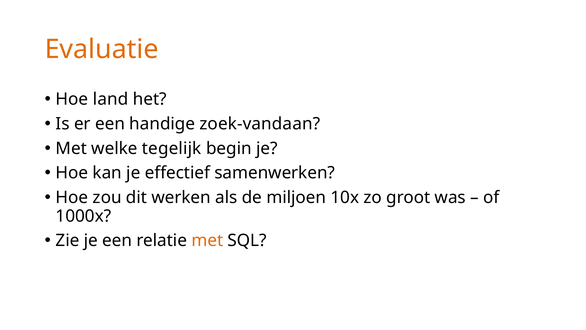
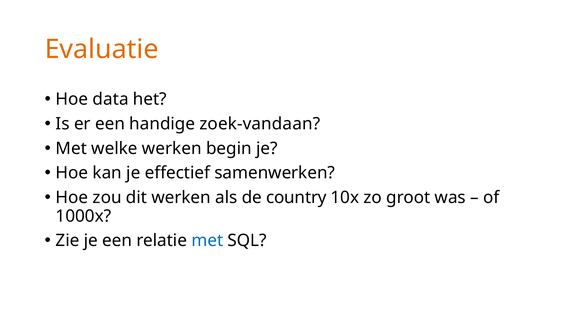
land: land -> data
welke tegelijk: tegelijk -> werken
miljoen: miljoen -> country
met at (207, 240) colour: orange -> blue
